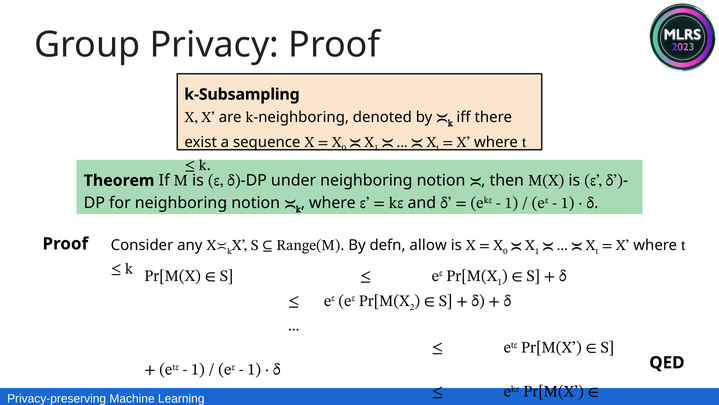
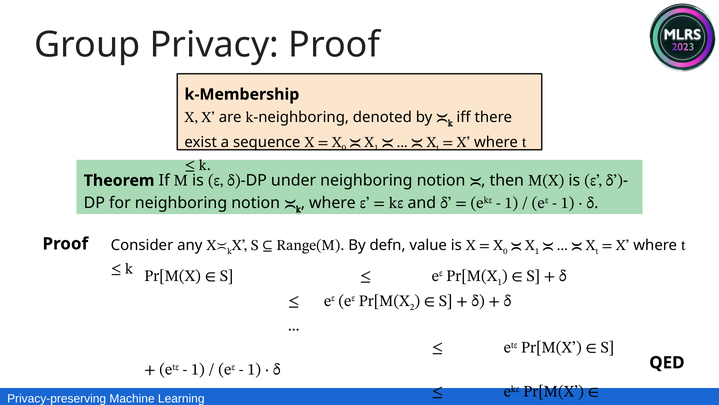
k-Subsampling: k-Subsampling -> k-Membership
allow: allow -> value
